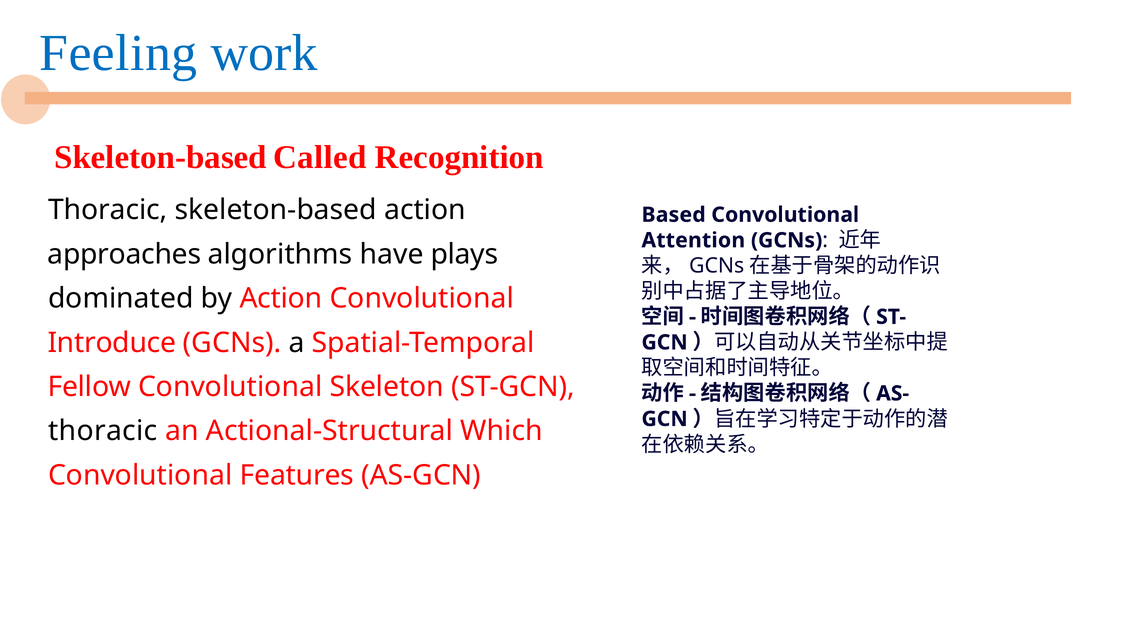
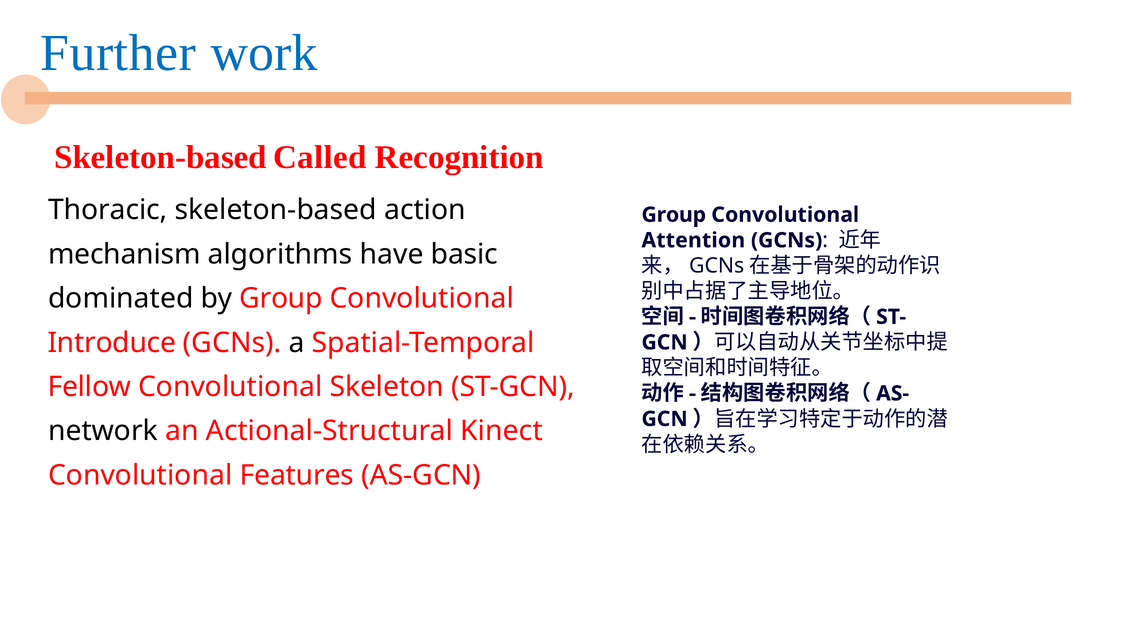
Feeling: Feeling -> Further
Based at (674, 215): Based -> Group
approaches: approaches -> mechanism
plays: plays -> basic
by Action: Action -> Group
thoracic at (103, 431): thoracic -> network
Which: Which -> Kinect
